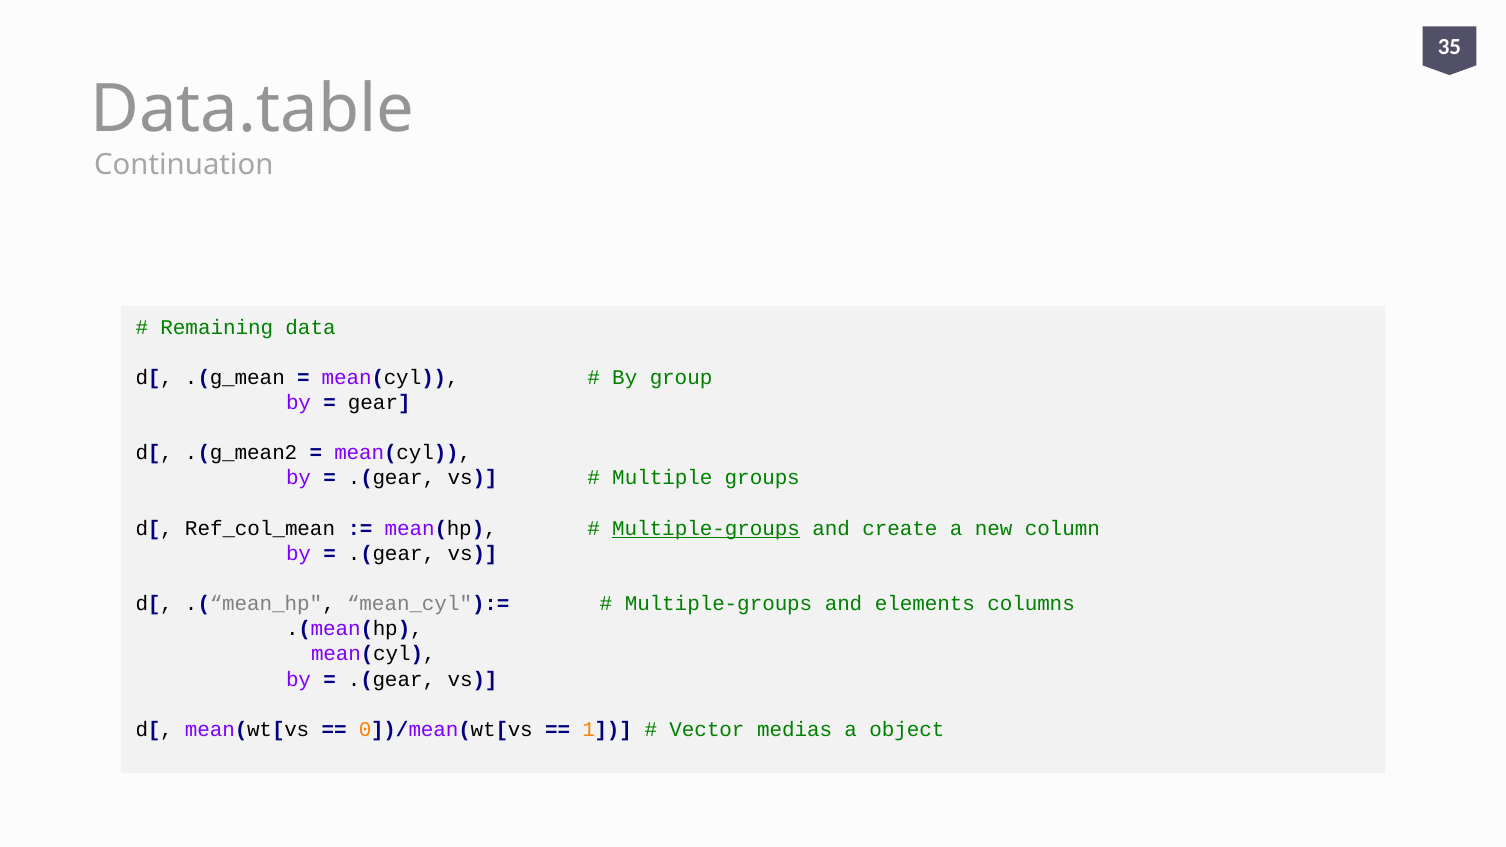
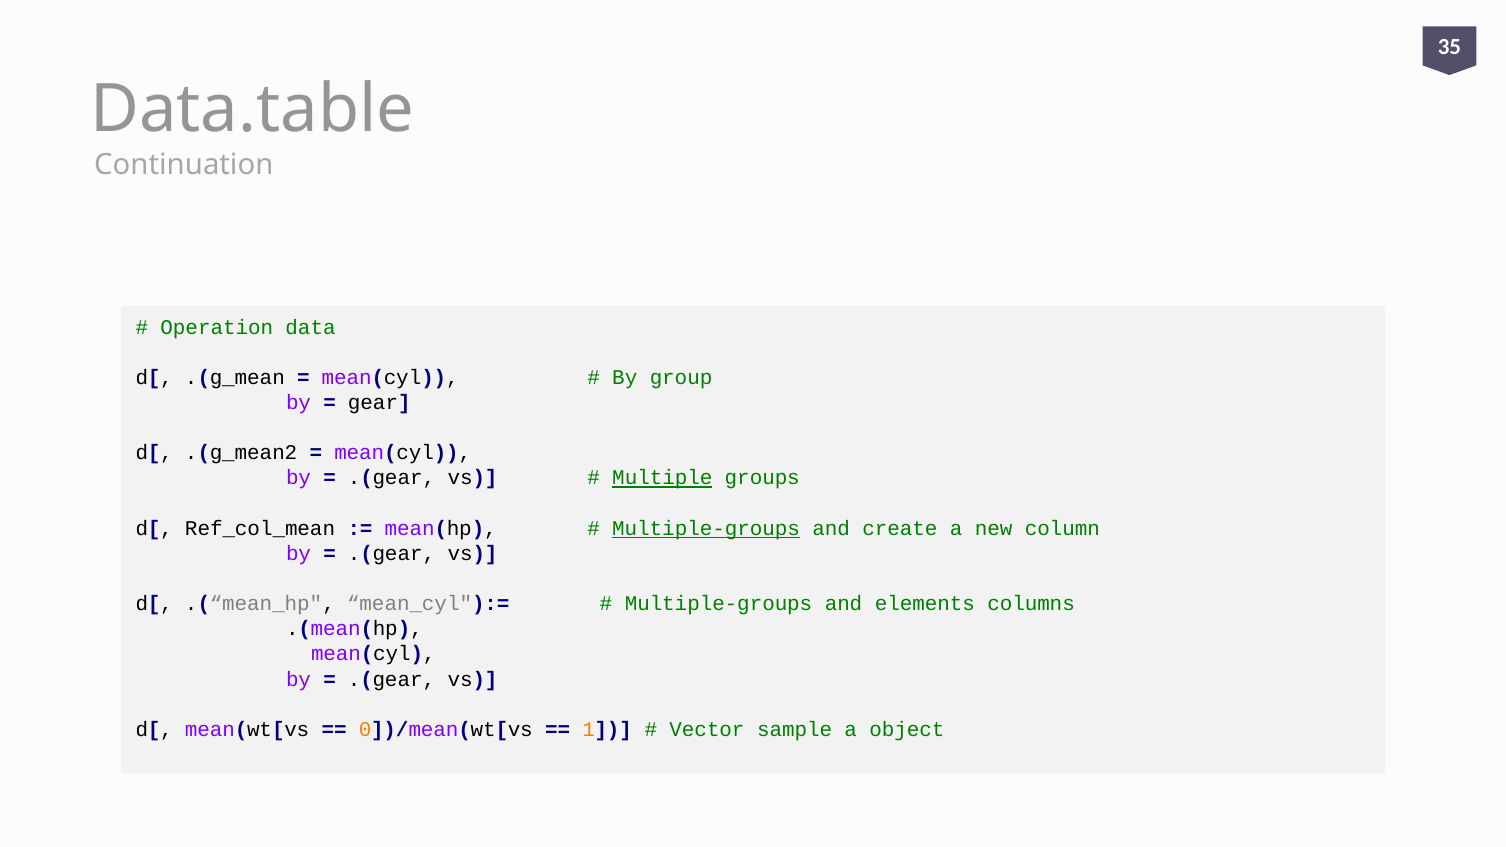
Remaining: Remaining -> Operation
Multiple underline: none -> present
medias: medias -> sample
